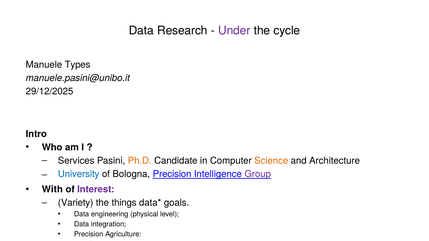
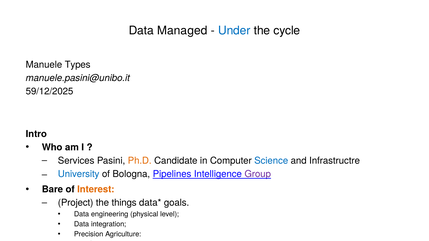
Data Research: Research -> Managed
Under colour: purple -> blue
29/12/2025: 29/12/2025 -> 59/12/2025
Science colour: orange -> blue
and Architecture: Architecture -> Infrastructre
Bologna Precision: Precision -> Pipelines
With: With -> Bare
Interest colour: purple -> orange
Variety at (76, 203): Variety -> Project
